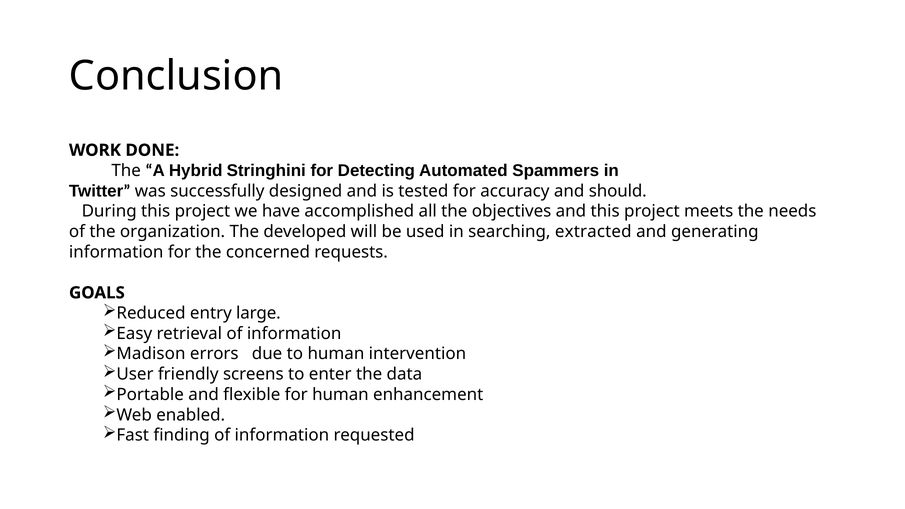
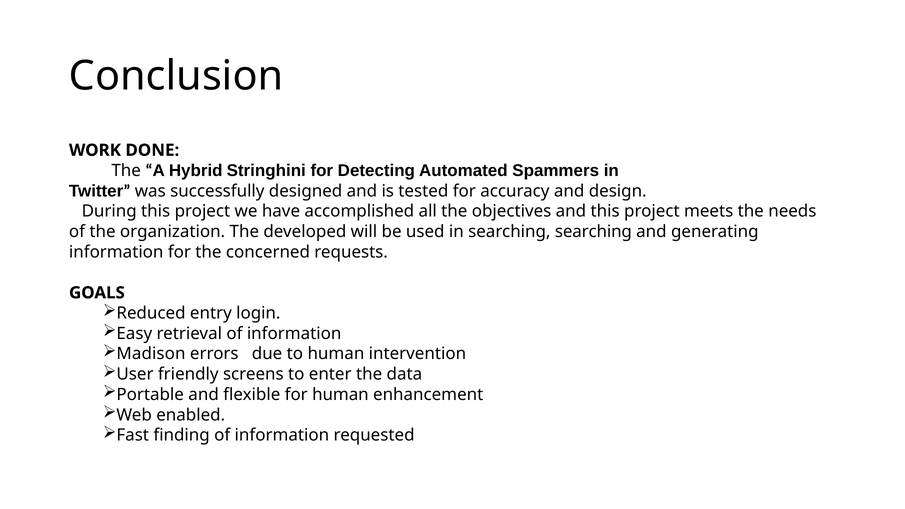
should: should -> design
searching extracted: extracted -> searching
large: large -> login
